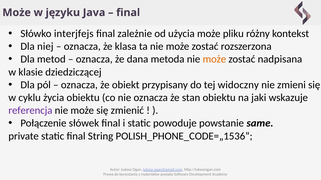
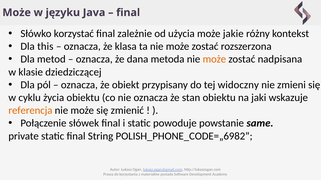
interjfejs: interjfejs -> korzystać
pliku: pliku -> jakie
niej: niej -> this
referencja colour: purple -> orange
POLISH_PHONE_CODE=„1536: POLISH_PHONE_CODE=„1536 -> POLISH_PHONE_CODE=„6982
